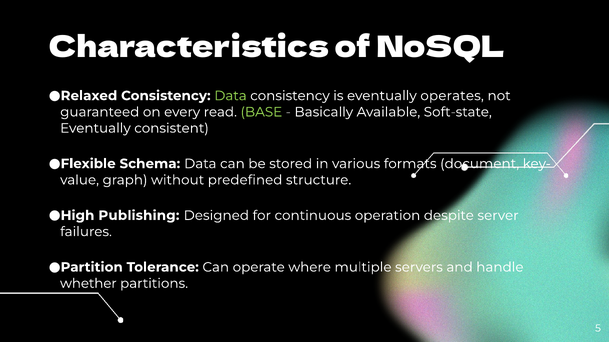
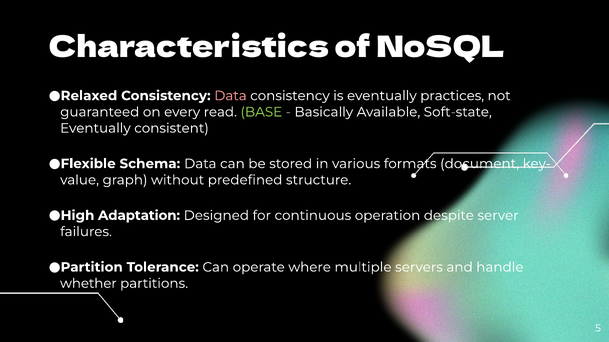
Data at (230, 96) colour: light green -> pink
operates: operates -> practices
Publishing: Publishing -> Adaptation
